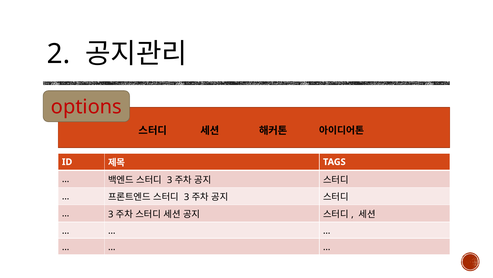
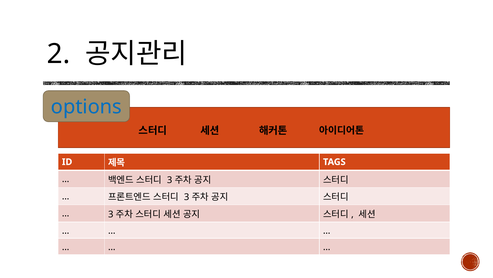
options colour: red -> blue
